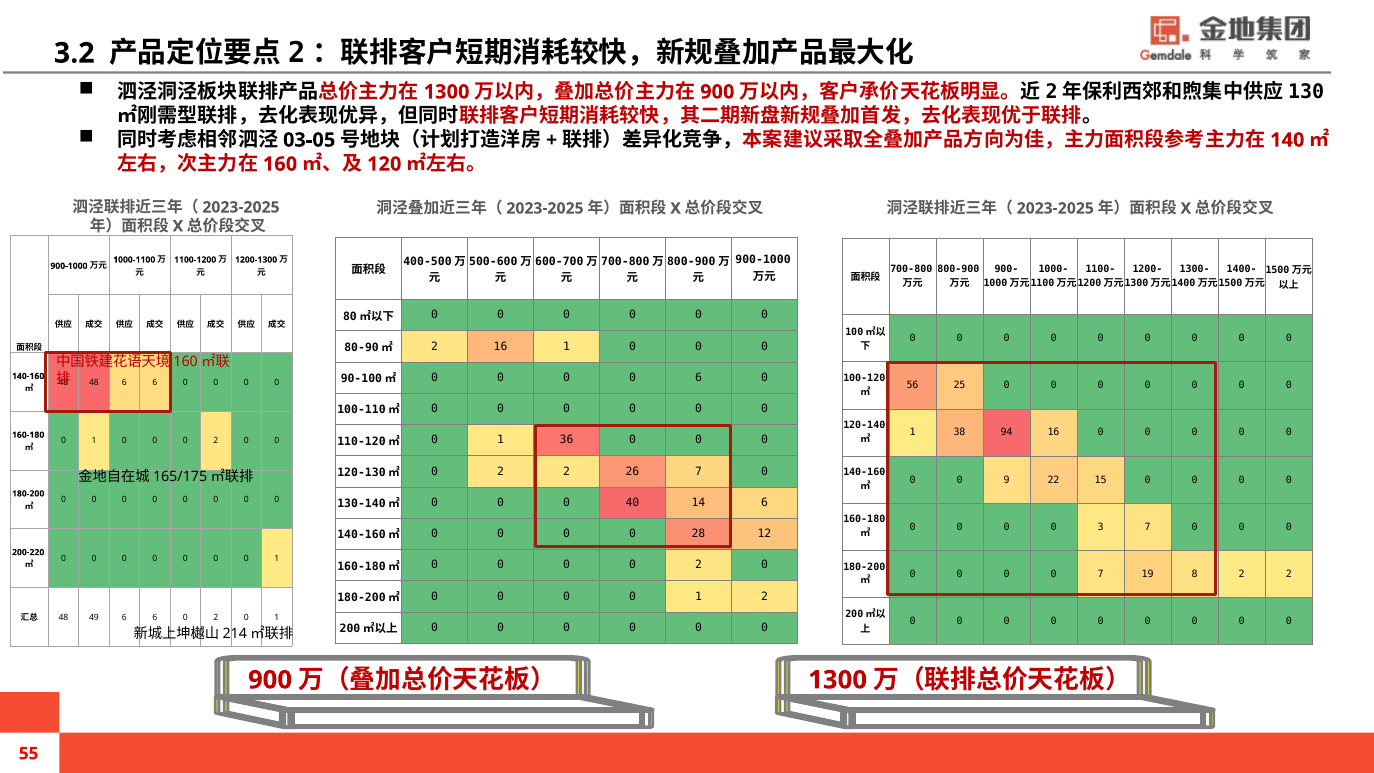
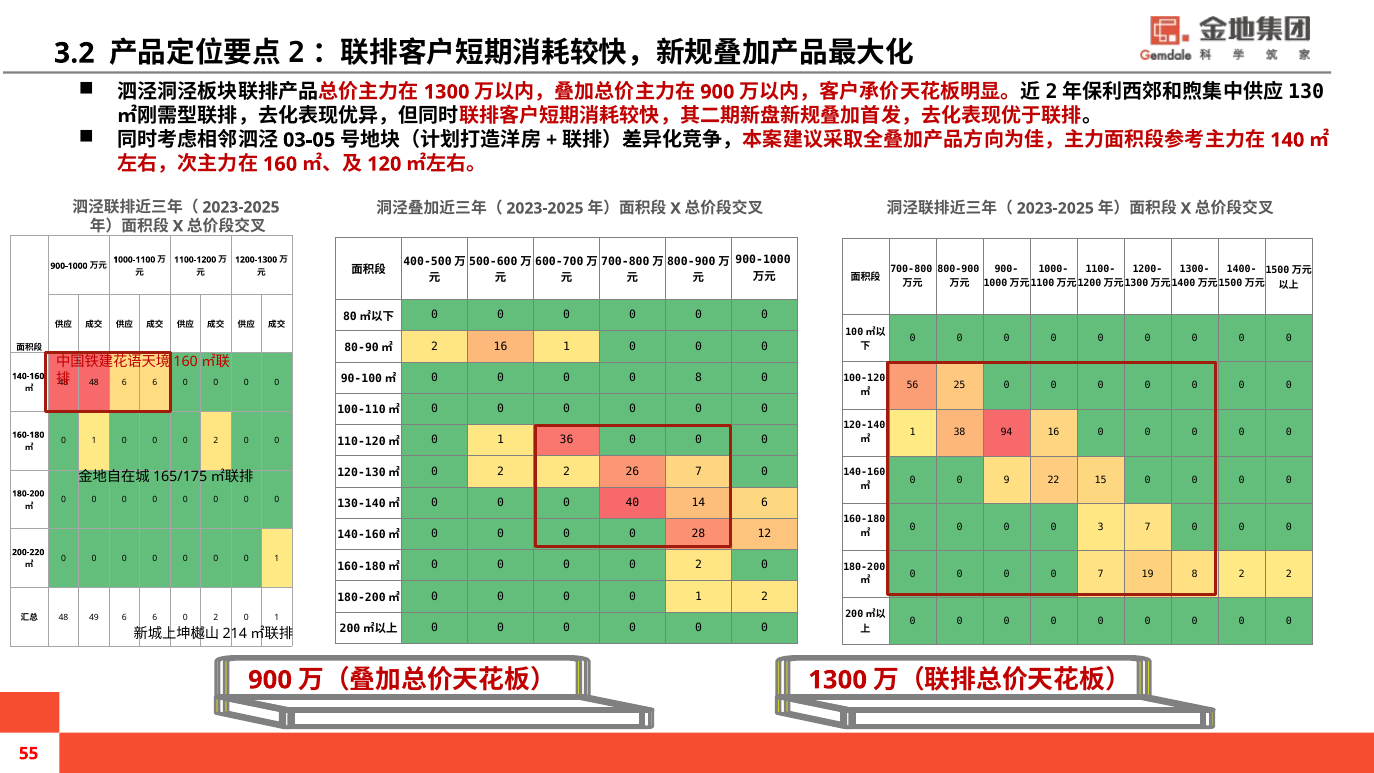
0 6: 6 -> 8
